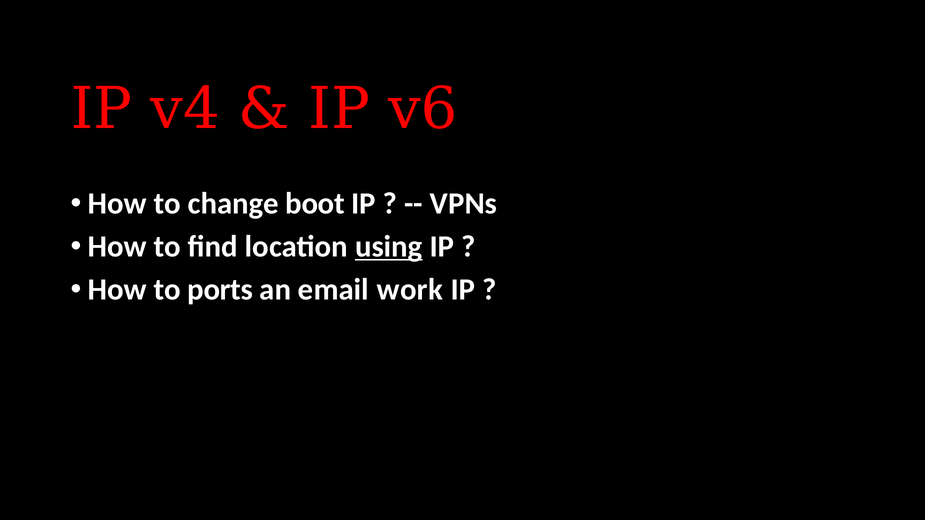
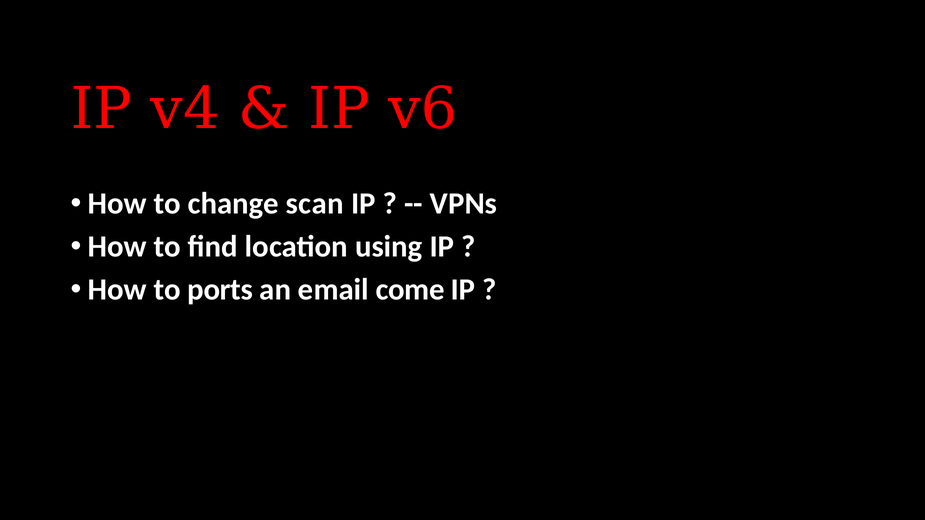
boot: boot -> scan
using underline: present -> none
work: work -> come
